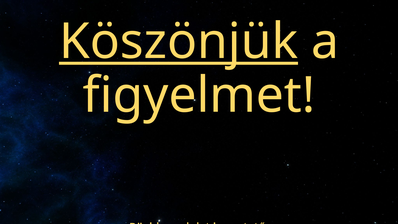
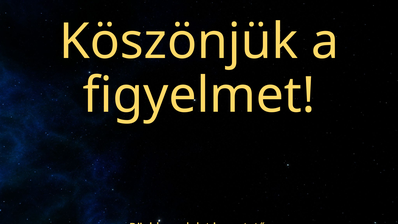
Köszönjük underline: present -> none
